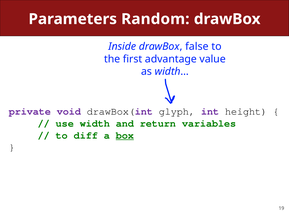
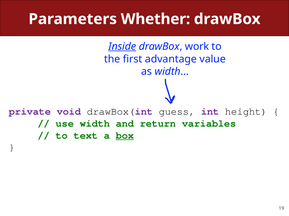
Random: Random -> Whether
Inside underline: none -> present
false: false -> work
glyph: glyph -> guess
diff: diff -> text
